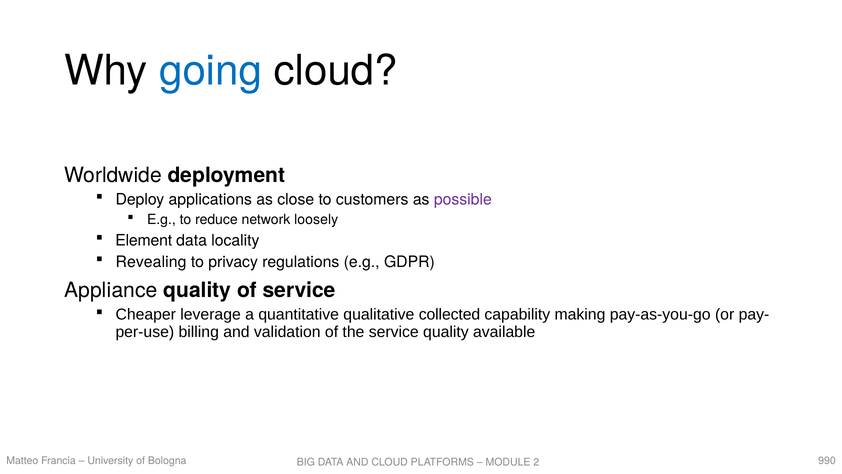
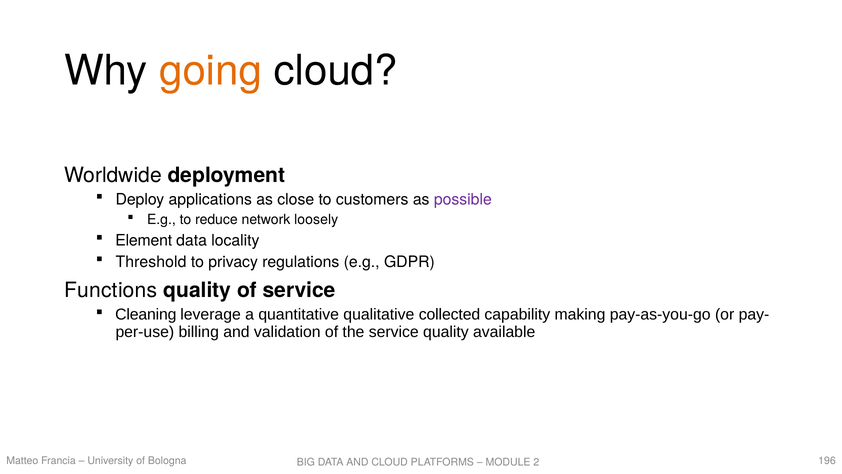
going colour: blue -> orange
Revealing: Revealing -> Threshold
Appliance: Appliance -> Functions
Cheaper: Cheaper -> Cleaning
990: 990 -> 196
